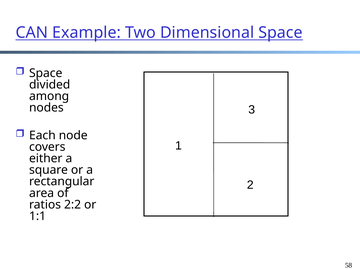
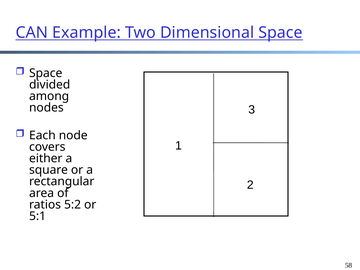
2:2: 2:2 -> 5:2
1:1: 1:1 -> 5:1
